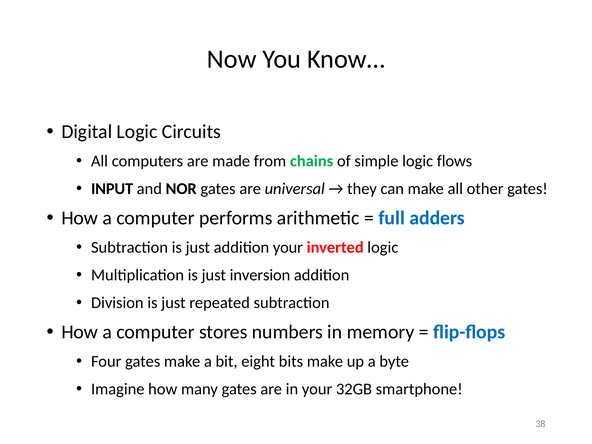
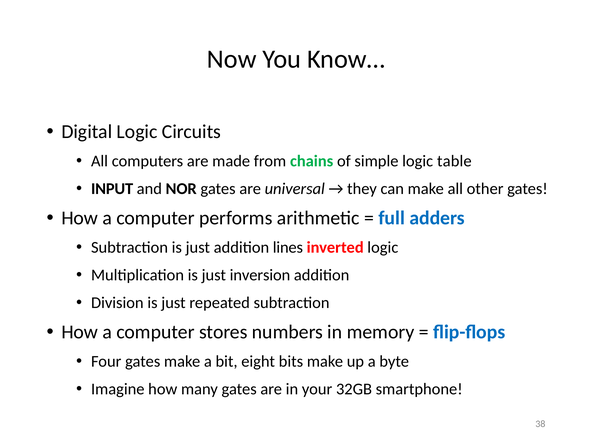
flows: flows -> table
addition your: your -> lines
